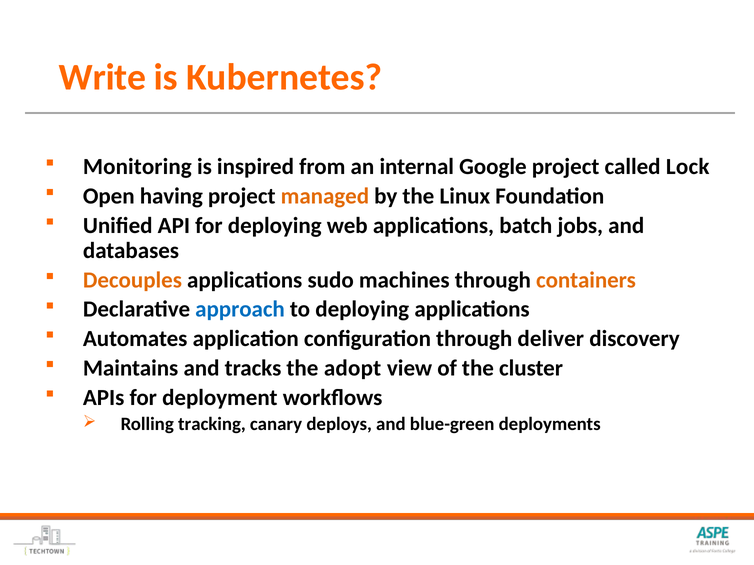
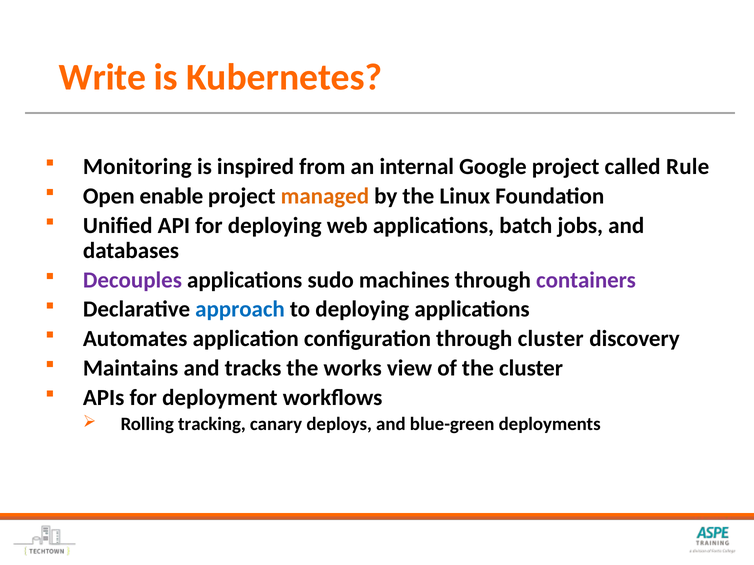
Lock: Lock -> Rule
having: having -> enable
Decouples colour: orange -> purple
containers colour: orange -> purple
through deliver: deliver -> cluster
adopt: adopt -> works
